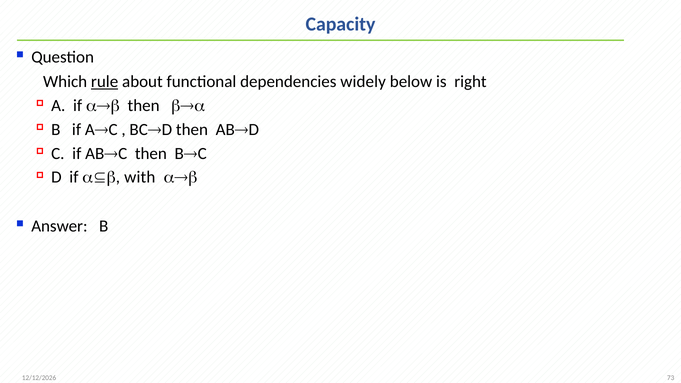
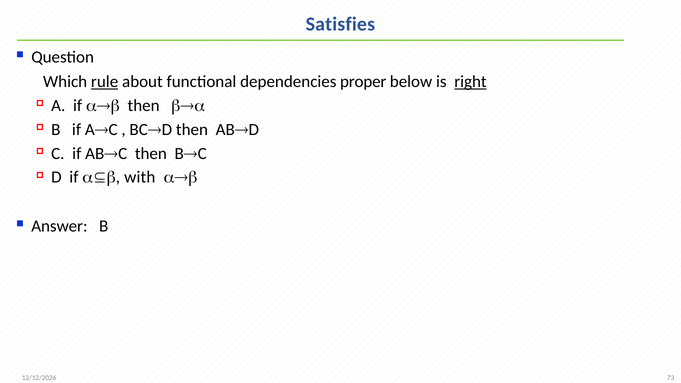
Capacity: Capacity -> Satisfies
widely: widely -> proper
right underline: none -> present
